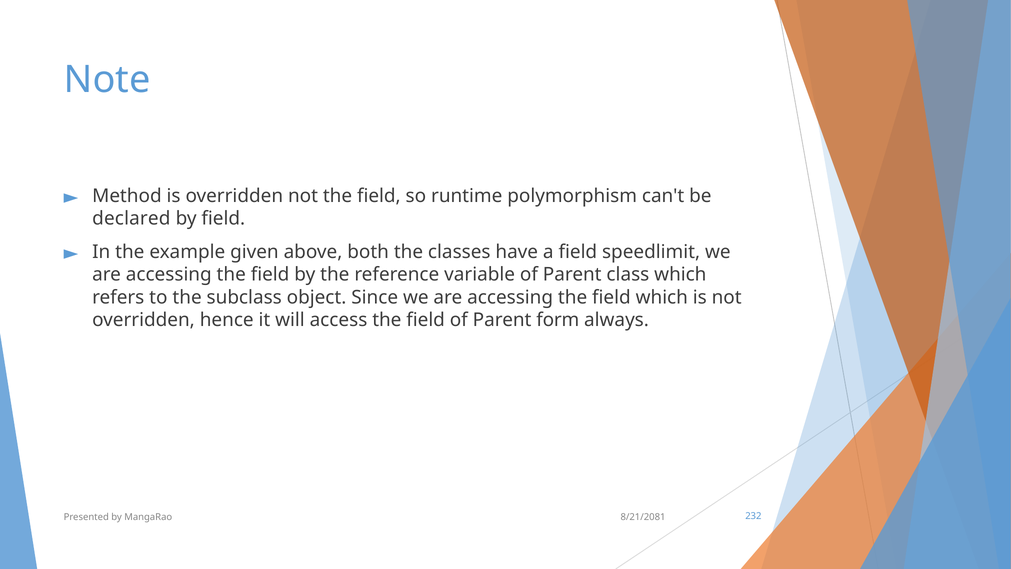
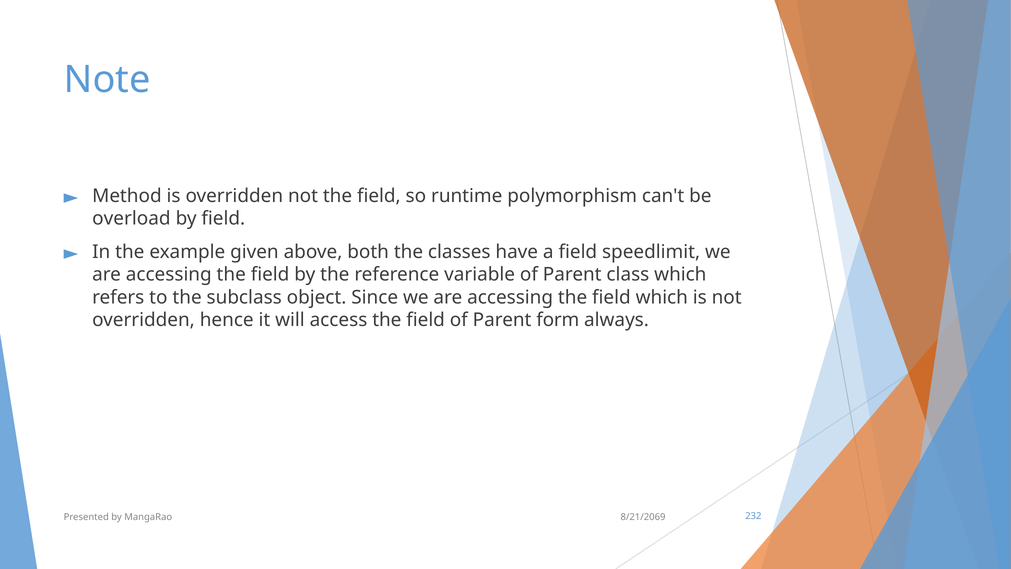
declared: declared -> overload
8/21/2081: 8/21/2081 -> 8/21/2069
